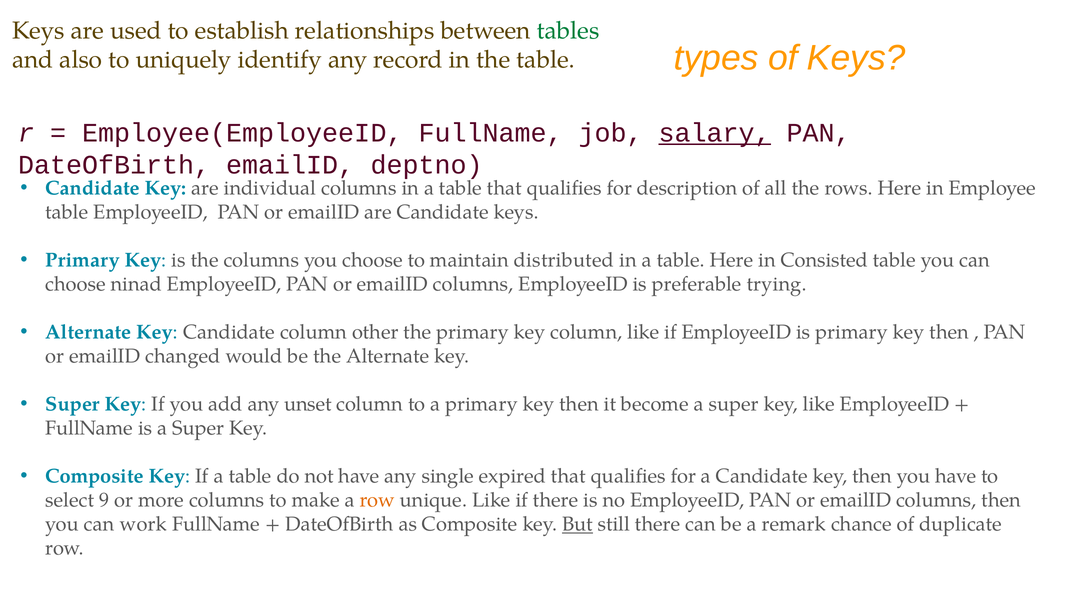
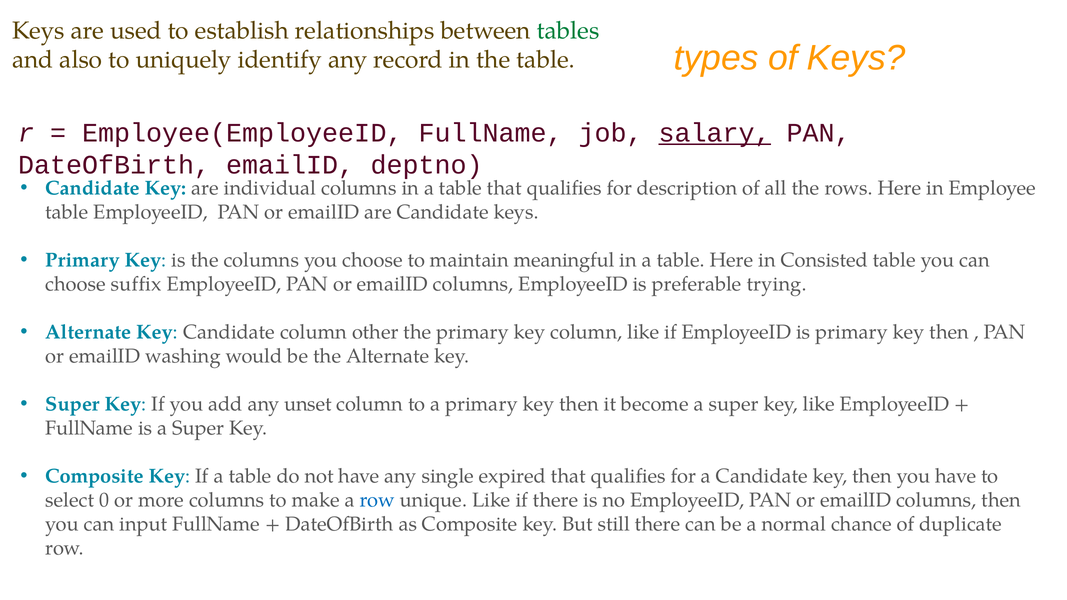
distributed: distributed -> meaningful
ninad: ninad -> suffix
changed: changed -> washing
9: 9 -> 0
row at (377, 500) colour: orange -> blue
work: work -> input
But underline: present -> none
remark: remark -> normal
